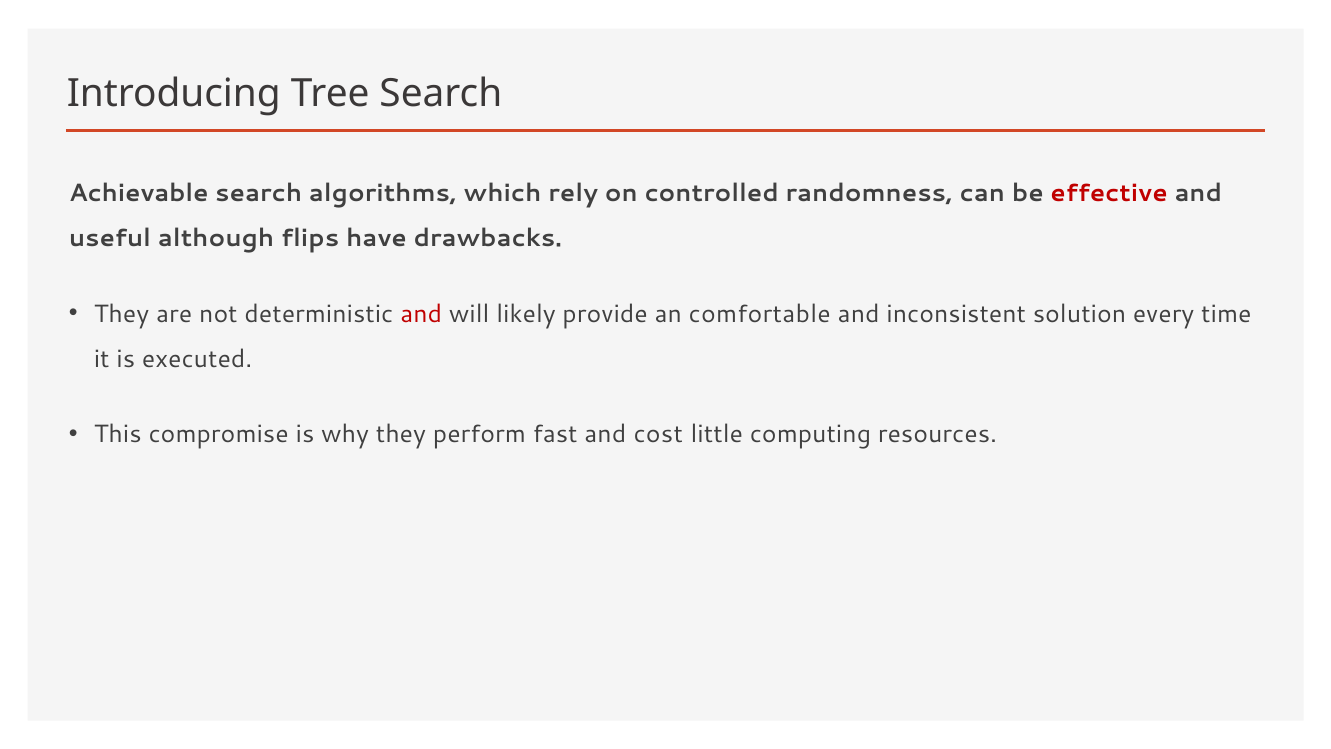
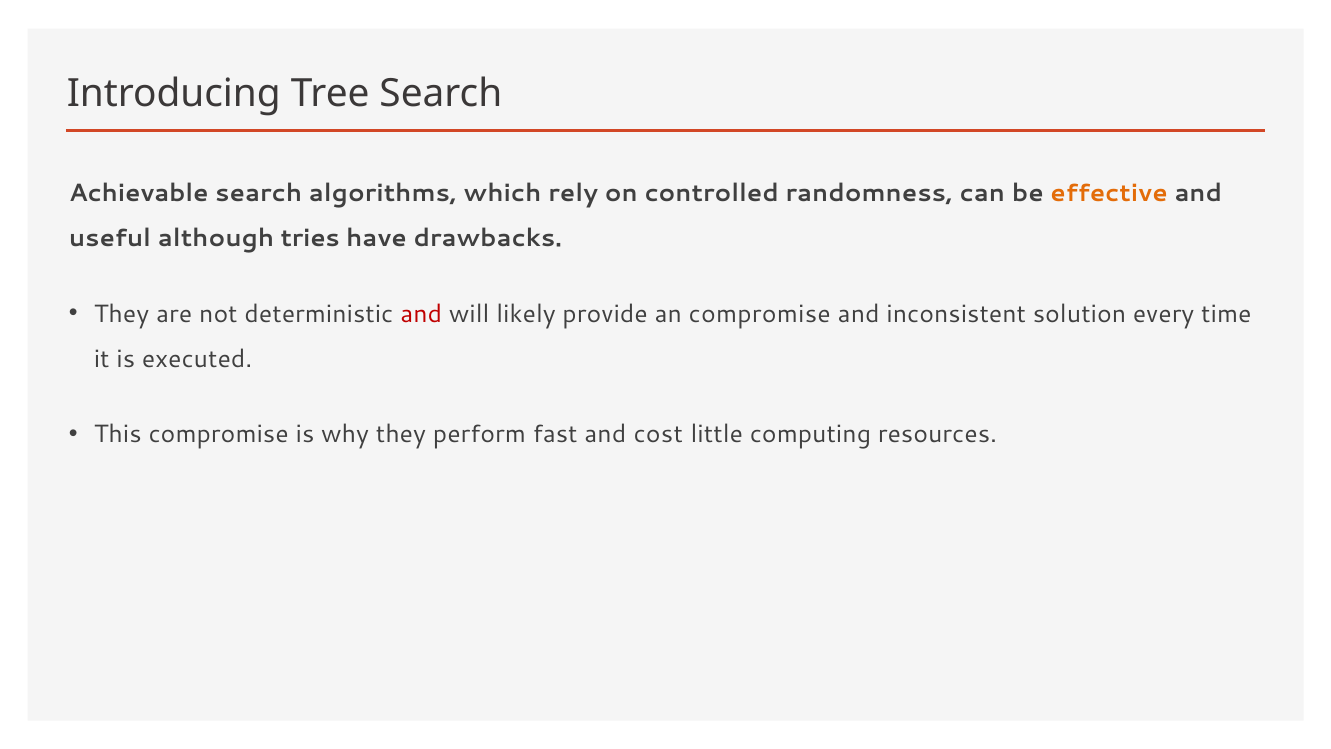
effective colour: red -> orange
flips: flips -> tries
an comfortable: comfortable -> compromise
